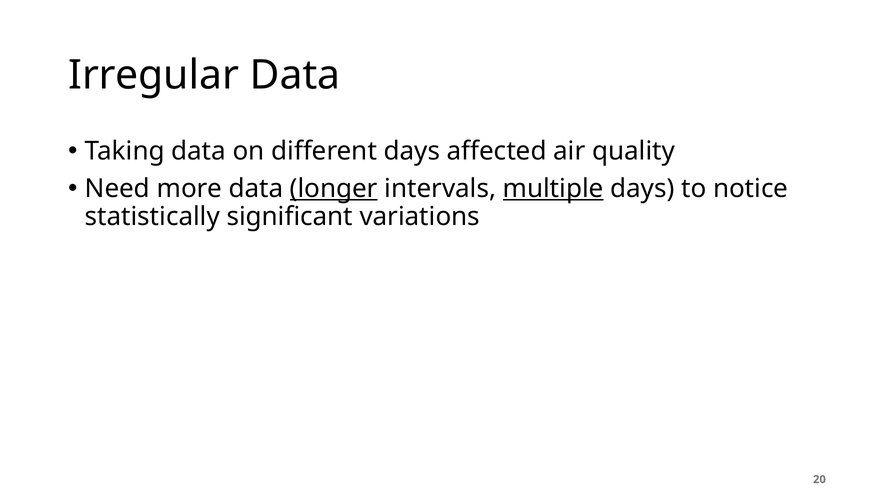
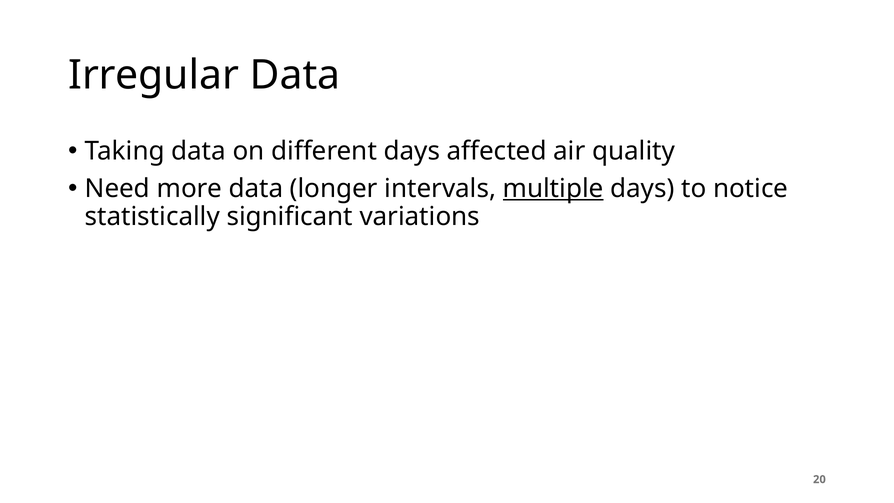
longer underline: present -> none
